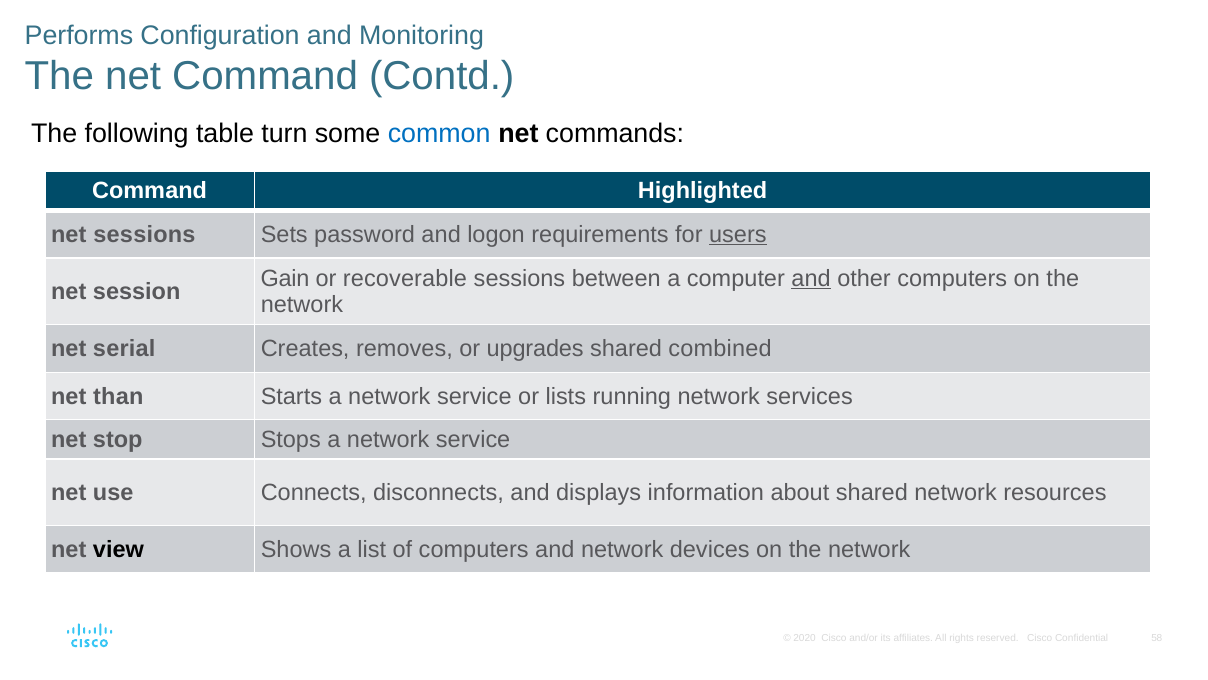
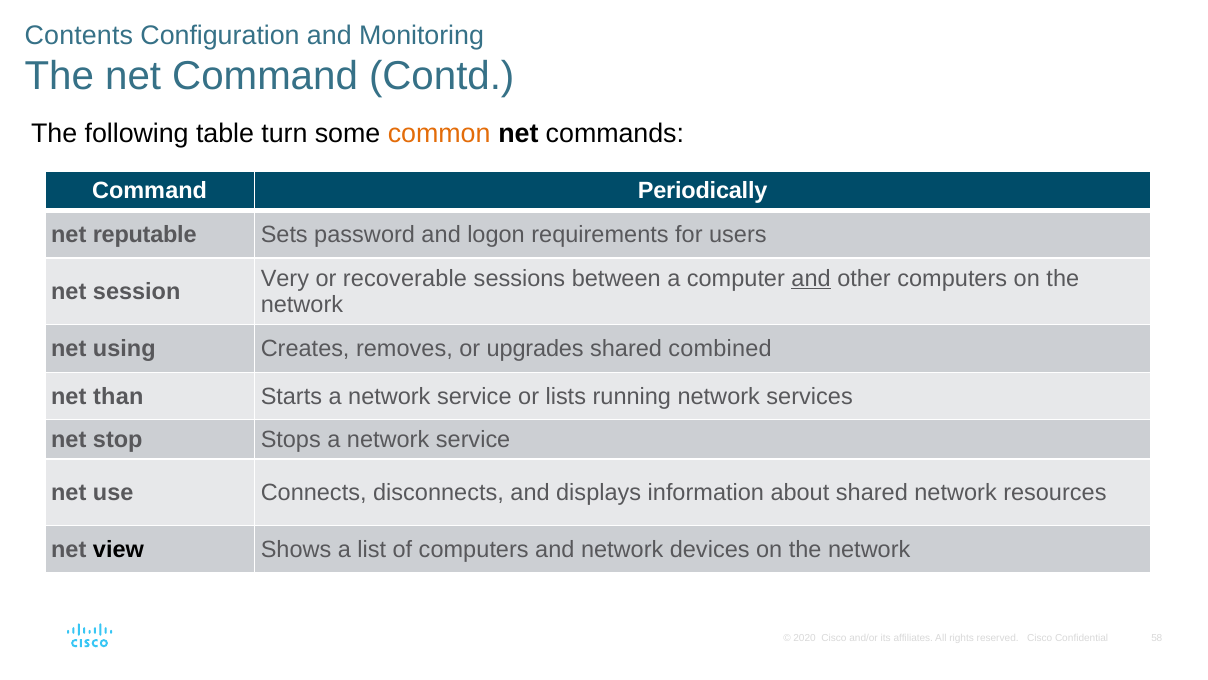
Performs: Performs -> Contents
common colour: blue -> orange
Highlighted: Highlighted -> Periodically
net sessions: sessions -> reputable
users underline: present -> none
Gain: Gain -> Very
serial: serial -> using
